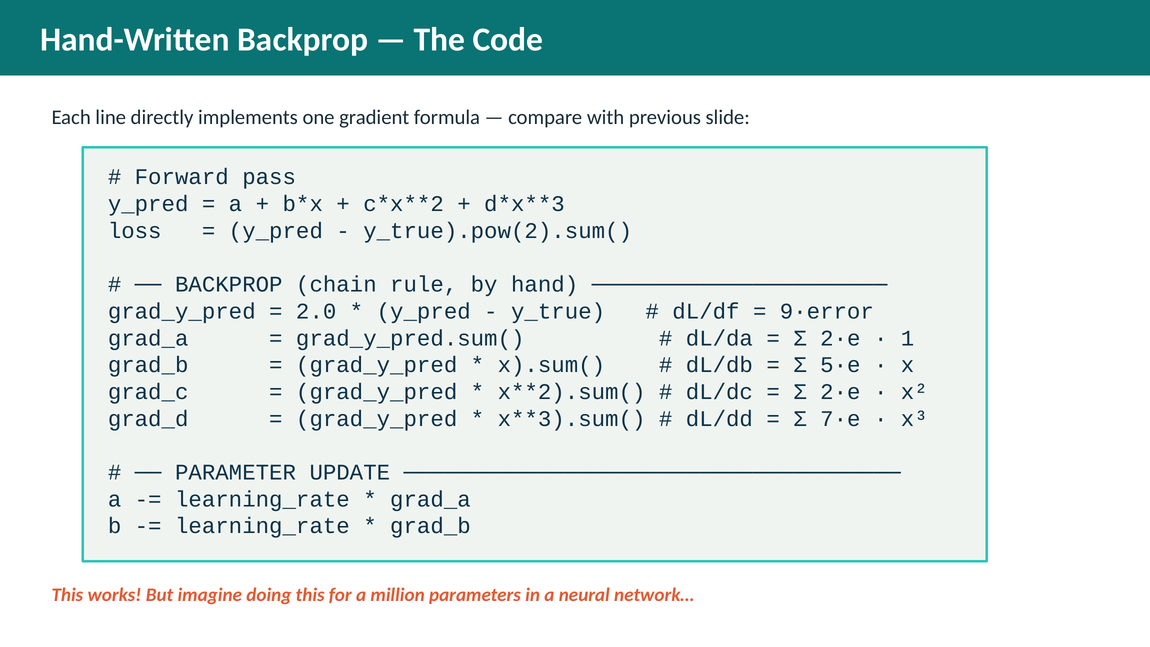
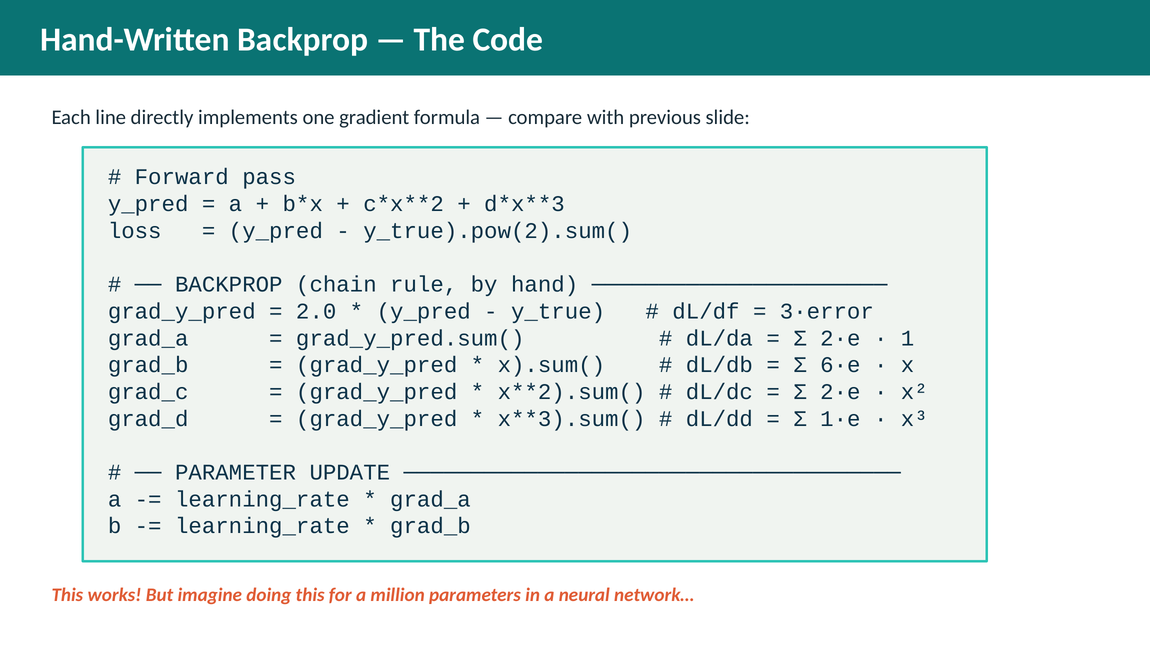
9·error: 9·error -> 3·error
5·e: 5·e -> 6·e
7·e: 7·e -> 1·e
